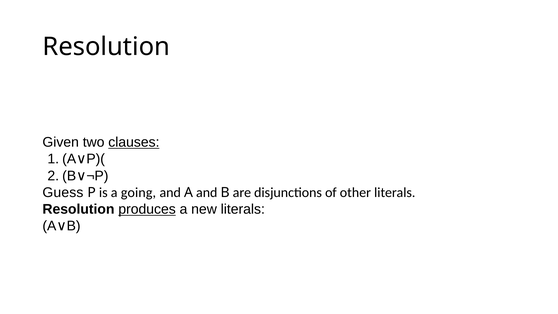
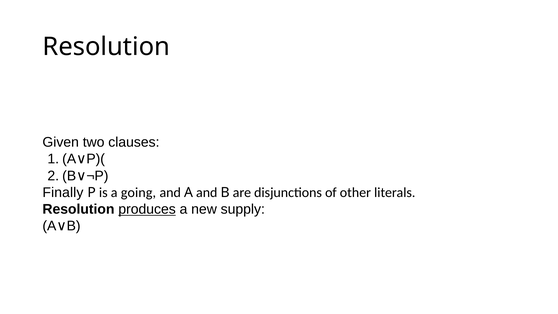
clauses underline: present -> none
Guess: Guess -> Finally
new literals: literals -> supply
